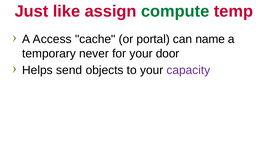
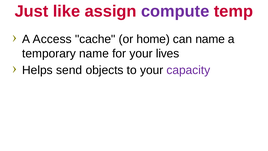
compute colour: green -> purple
portal: portal -> home
temporary never: never -> name
door: door -> lives
